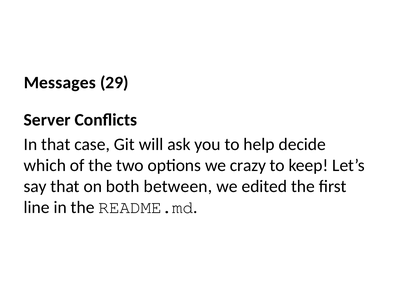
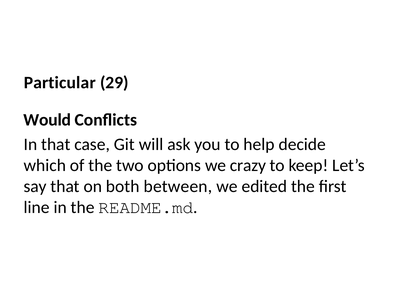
Messages: Messages -> Particular
Server: Server -> Would
